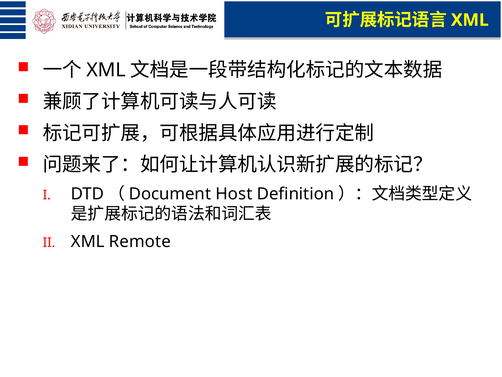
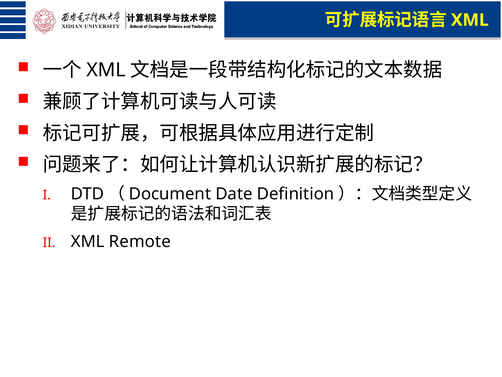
Host: Host -> Date
